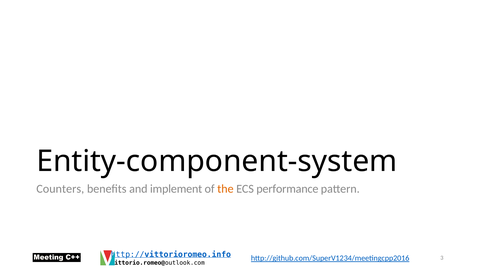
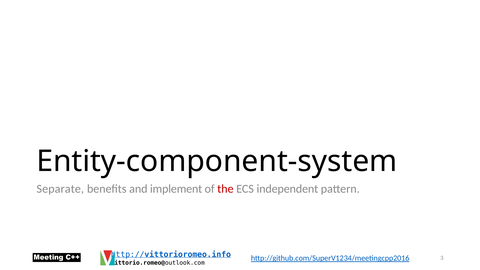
Counters: Counters -> Separate
the colour: orange -> red
performance: performance -> independent
